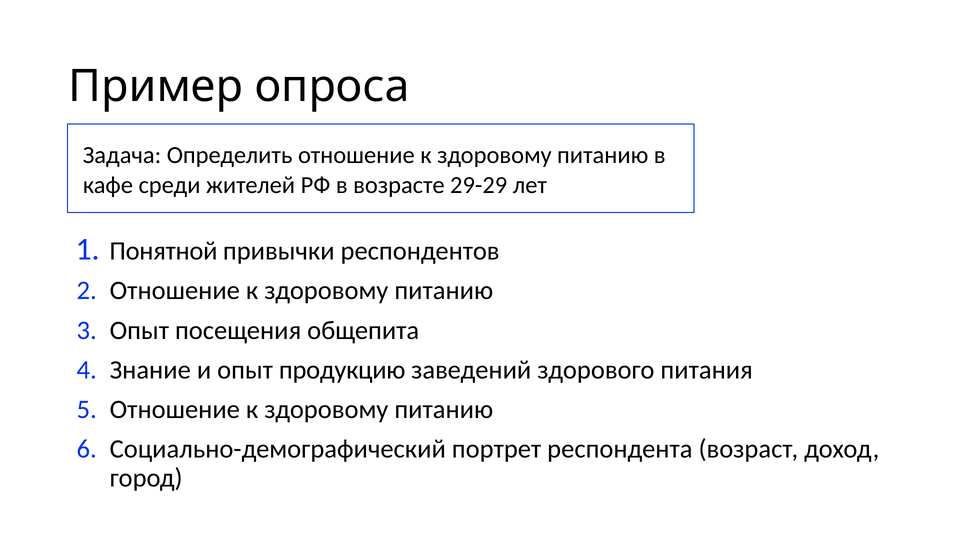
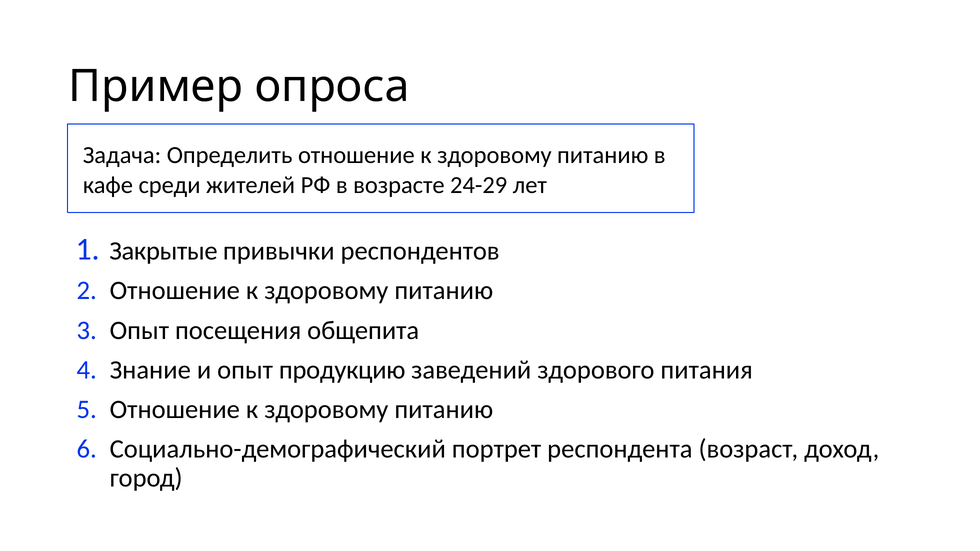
29-29: 29-29 -> 24-29
Понятной: Понятной -> Закрытые
